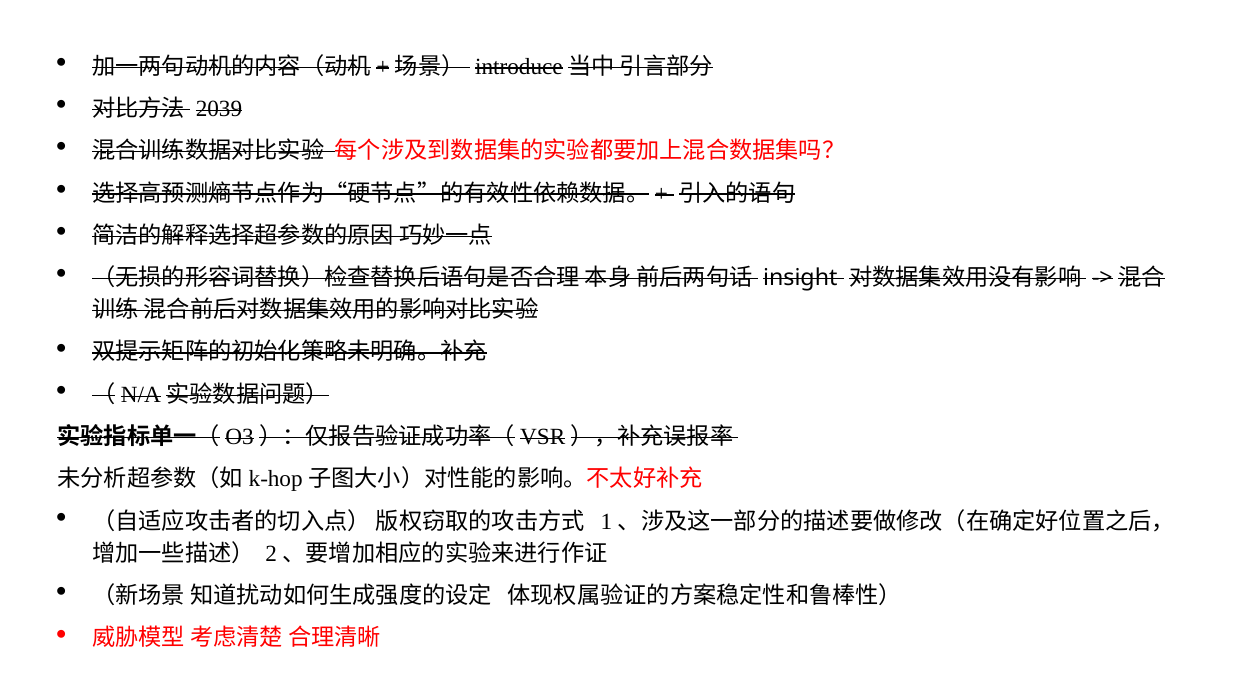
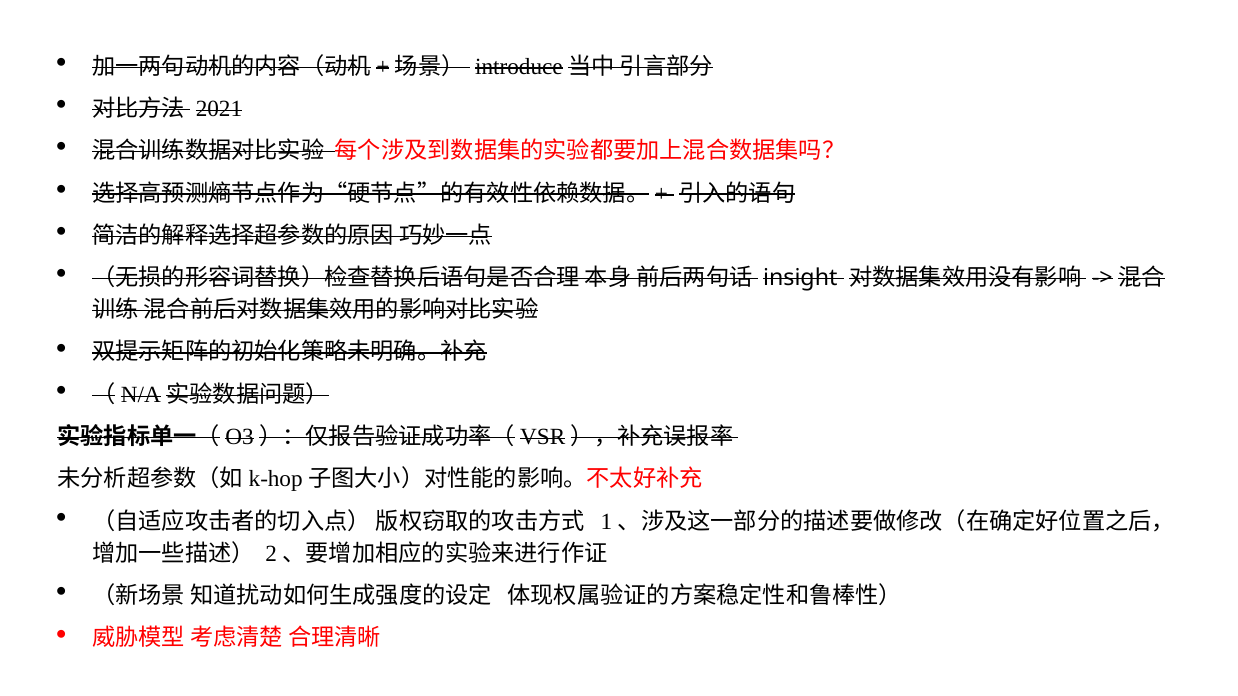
2039: 2039 -> 2021
